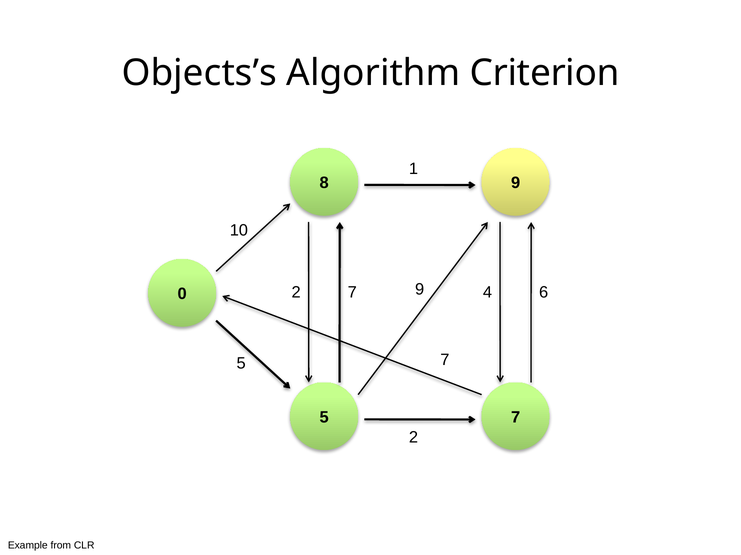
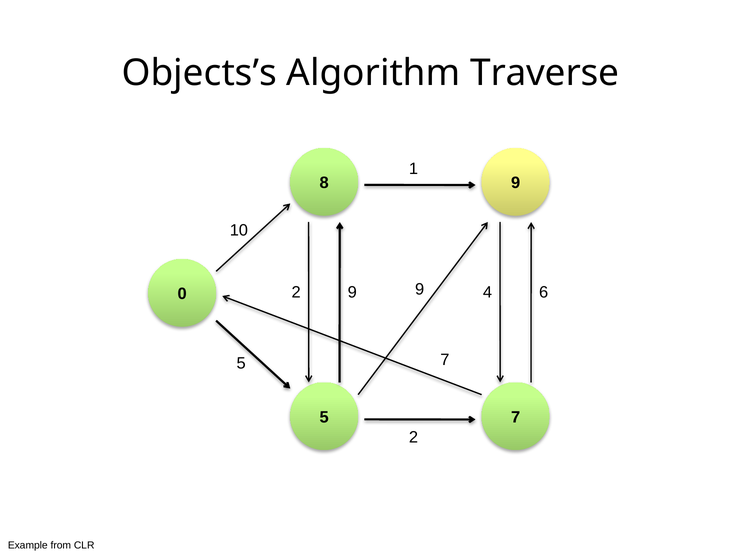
Criterion: Criterion -> Traverse
2 7: 7 -> 9
